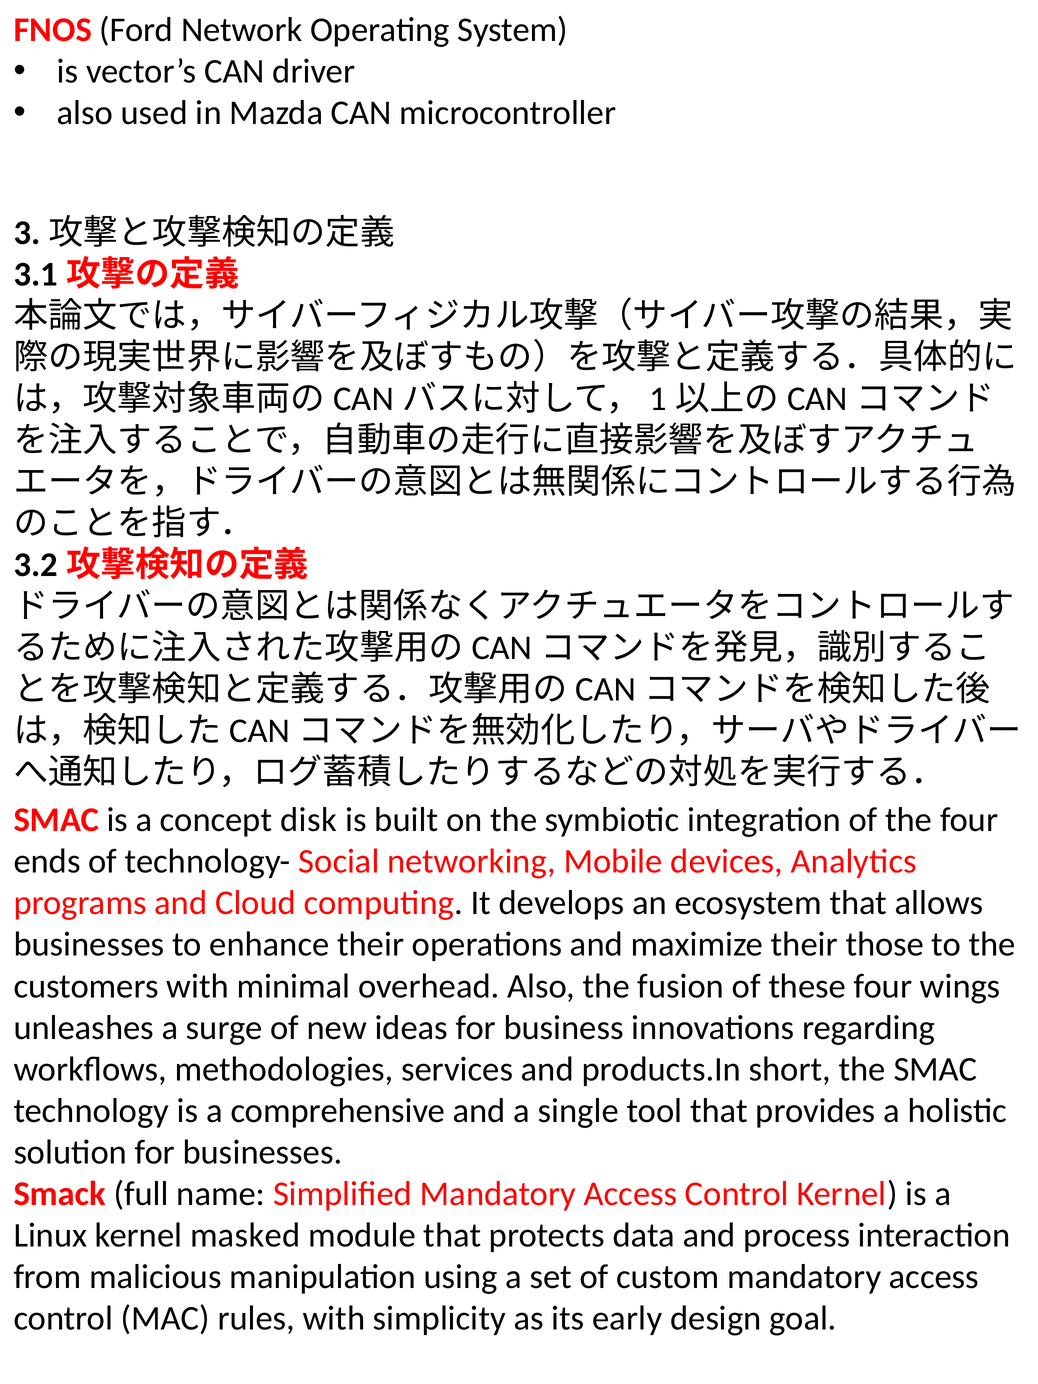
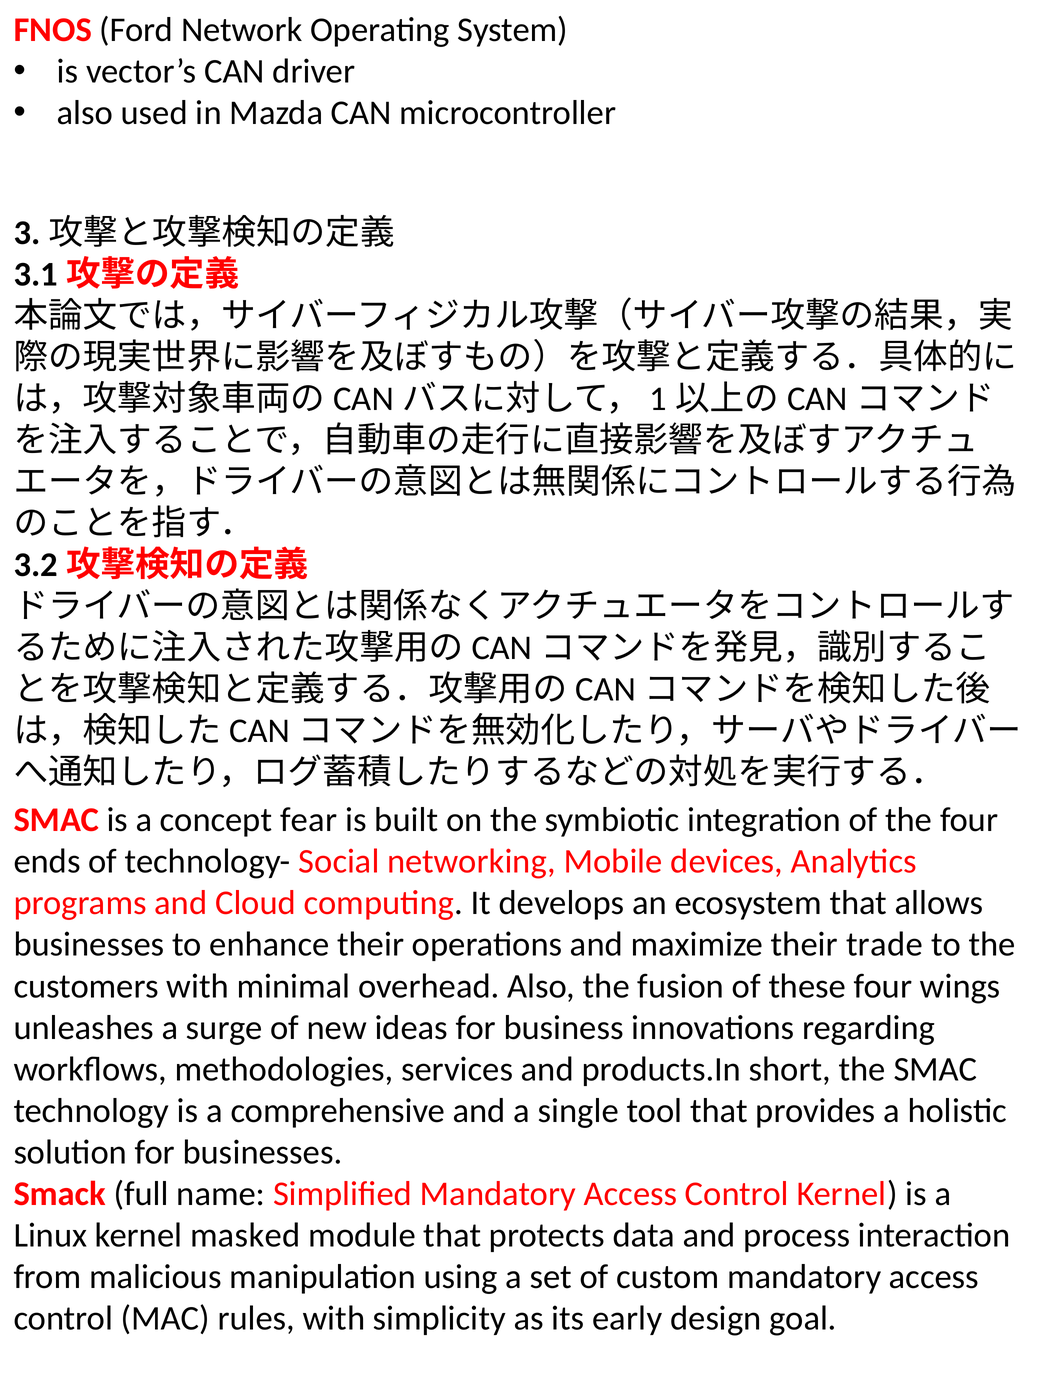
disk: disk -> fear
those: those -> trade
